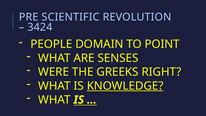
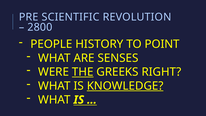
3424: 3424 -> 2800
DOMAIN: DOMAIN -> HISTORY
THE underline: none -> present
